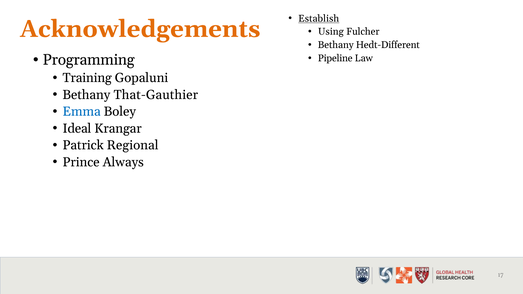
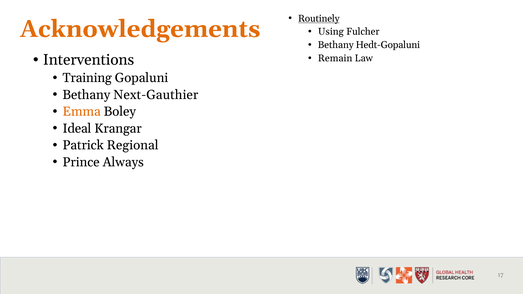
Establish: Establish -> Routinely
Hedt-Different: Hedt-Different -> Hedt-Gopaluni
Programming: Programming -> Interventions
Pipeline: Pipeline -> Remain
That-Gauthier: That-Gauthier -> Next-Gauthier
Emma colour: blue -> orange
